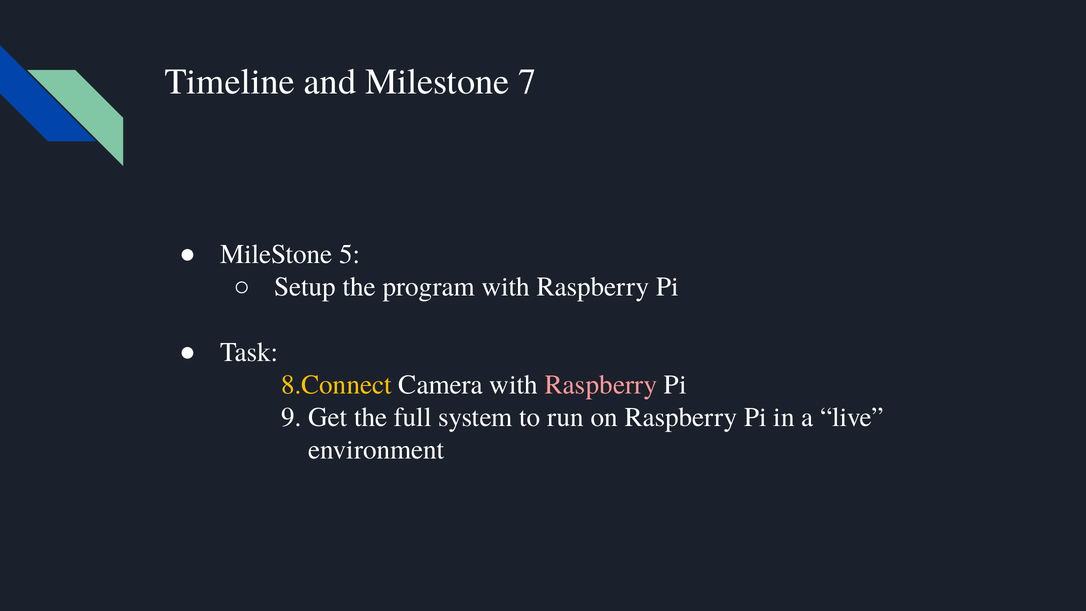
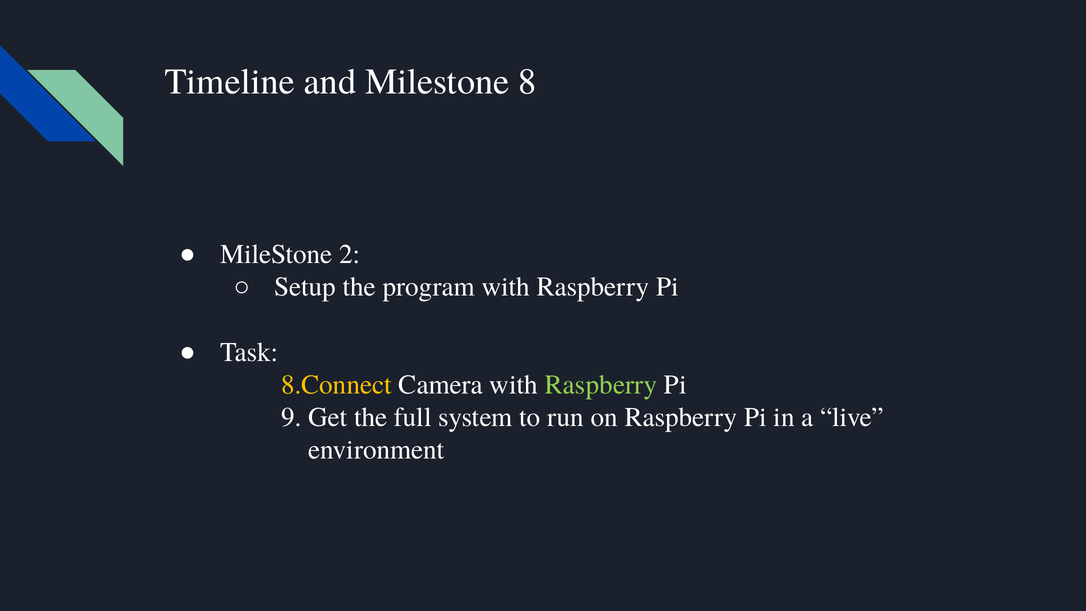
7: 7 -> 8
5: 5 -> 2
Raspberry at (601, 385) colour: pink -> light green
